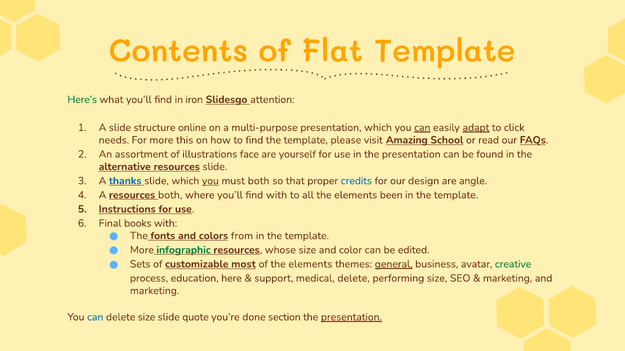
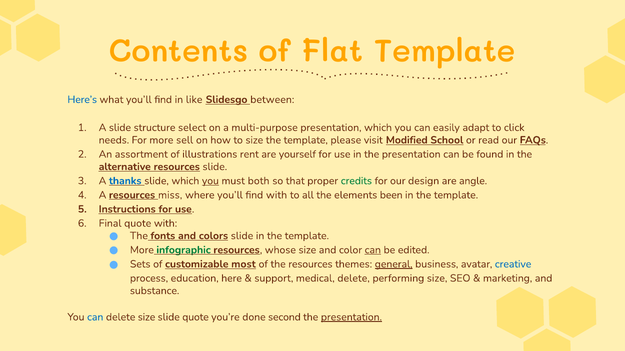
Here’s colour: green -> blue
iron: iron -> like
attention: attention -> between
online: online -> select
can at (422, 128) underline: present -> none
adapt underline: present -> none
this: this -> sell
to find: find -> size
Amazing: Amazing -> Modified
face: face -> rent
credits colour: blue -> green
resources both: both -> miss
Final books: books -> quote
colors from: from -> slide
can at (373, 250) underline: none -> present
of the elements: elements -> resources
creative colour: green -> blue
marketing at (155, 291): marketing -> substance
section: section -> second
